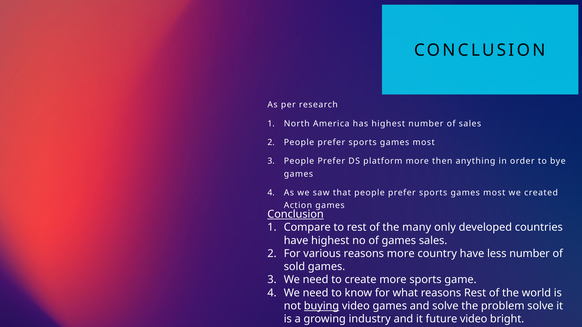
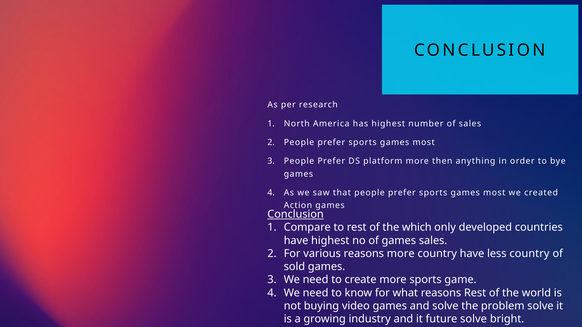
many: many -> which
less number: number -> country
buying underline: present -> none
future video: video -> solve
